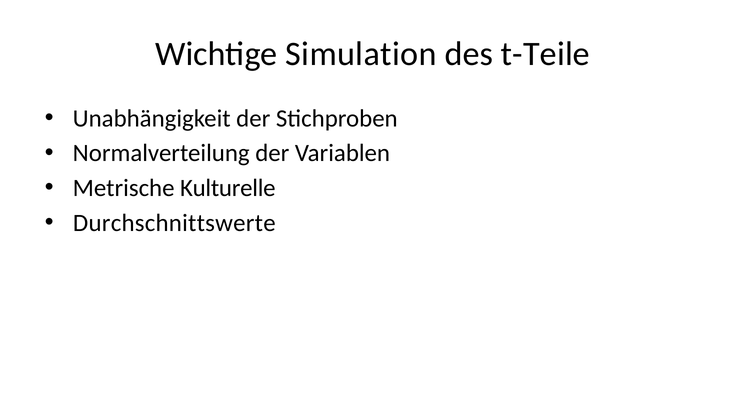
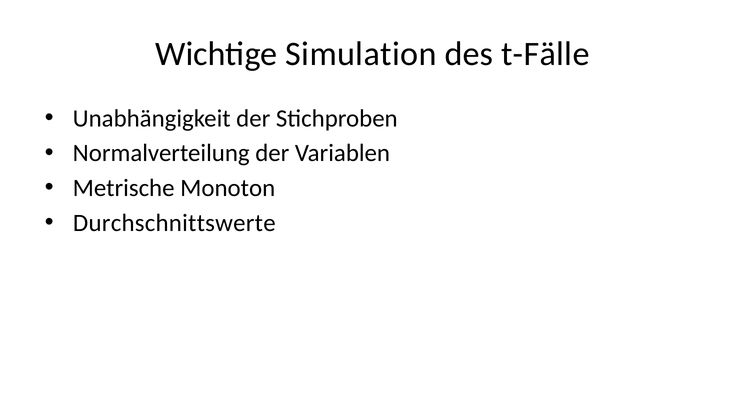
t-Teile: t-Teile -> t-Fälle
Kulturelle: Kulturelle -> Monoton
